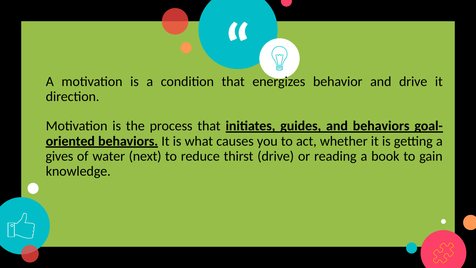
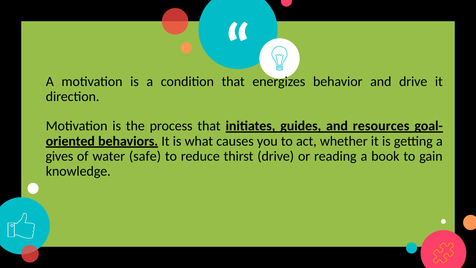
and behaviors: behaviors -> resources
next: next -> safe
